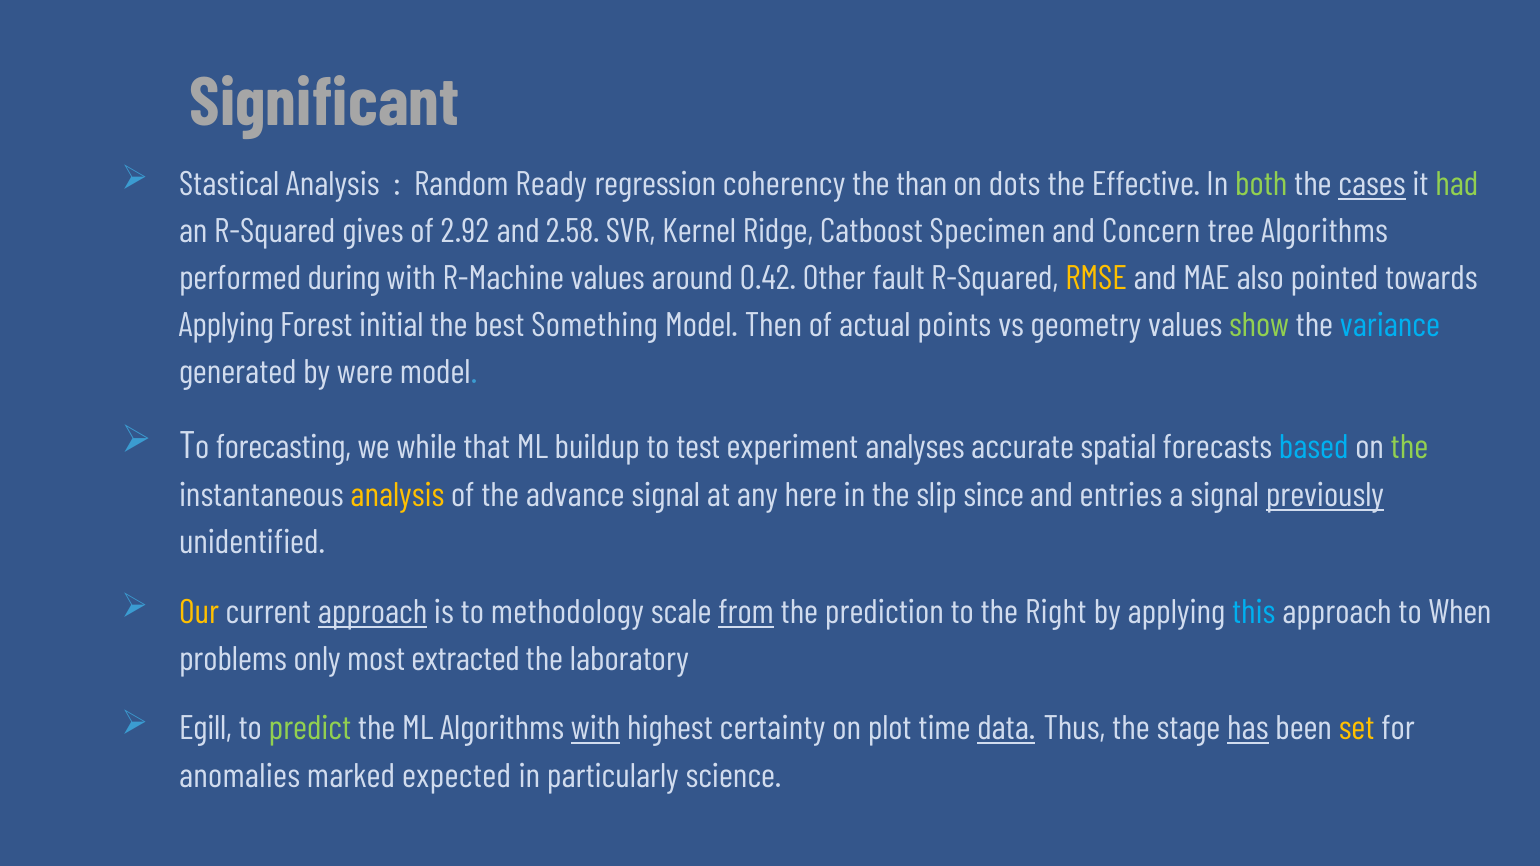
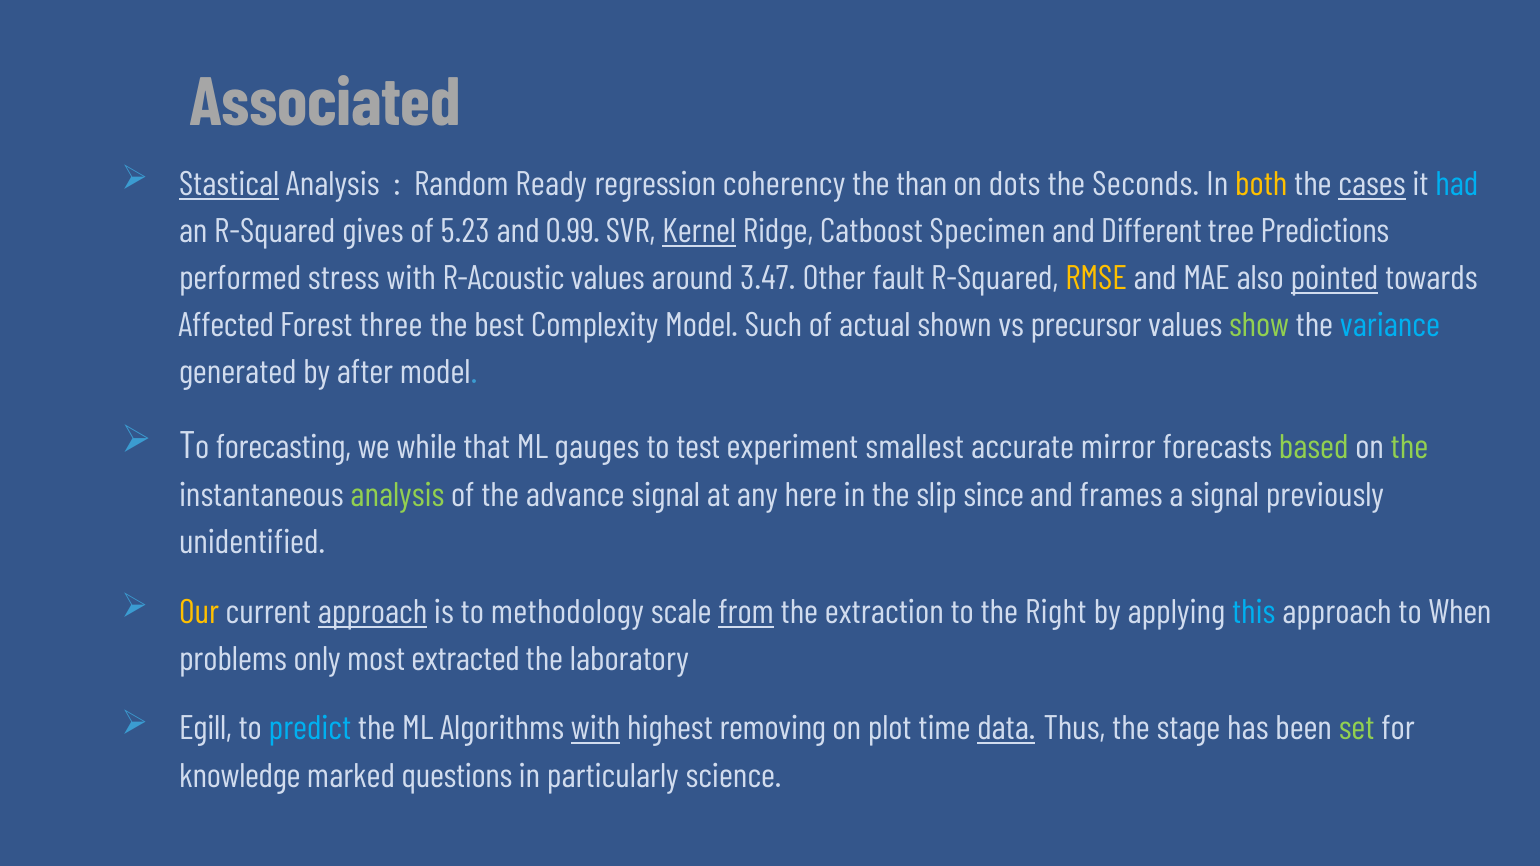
Significant: Significant -> Associated
Stastical underline: none -> present
Effective: Effective -> Seconds
both colour: light green -> yellow
had colour: light green -> light blue
2.92: 2.92 -> 5.23
2.58: 2.58 -> 0.99
Kernel underline: none -> present
Concern: Concern -> Different
tree Algorithms: Algorithms -> Predictions
during: during -> stress
R-Machine: R-Machine -> R-Acoustic
0.42: 0.42 -> 3.47
pointed underline: none -> present
Applying at (226, 326): Applying -> Affected
initial: initial -> three
Something: Something -> Complexity
Then: Then -> Such
points: points -> shown
geometry: geometry -> precursor
were: were -> after
buildup: buildup -> gauges
analyses: analyses -> smallest
spatial: spatial -> mirror
based colour: light blue -> light green
analysis at (397, 495) colour: yellow -> light green
entries: entries -> frames
previously underline: present -> none
prediction: prediction -> extraction
predict colour: light green -> light blue
certainty: certainty -> removing
has underline: present -> none
set colour: yellow -> light green
anomalies: anomalies -> knowledge
expected: expected -> questions
